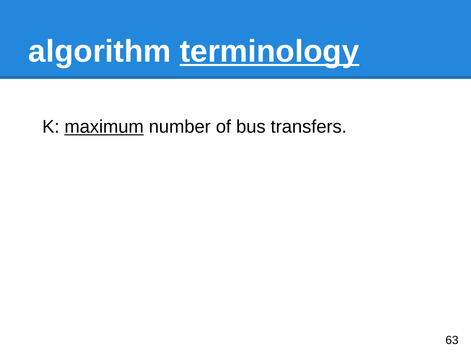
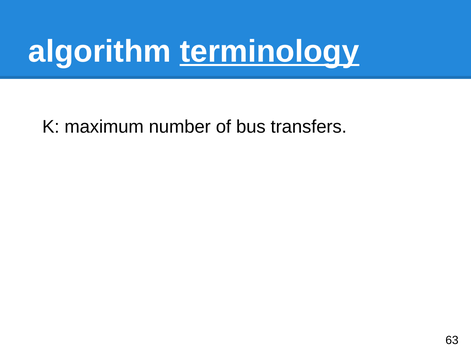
maximum underline: present -> none
